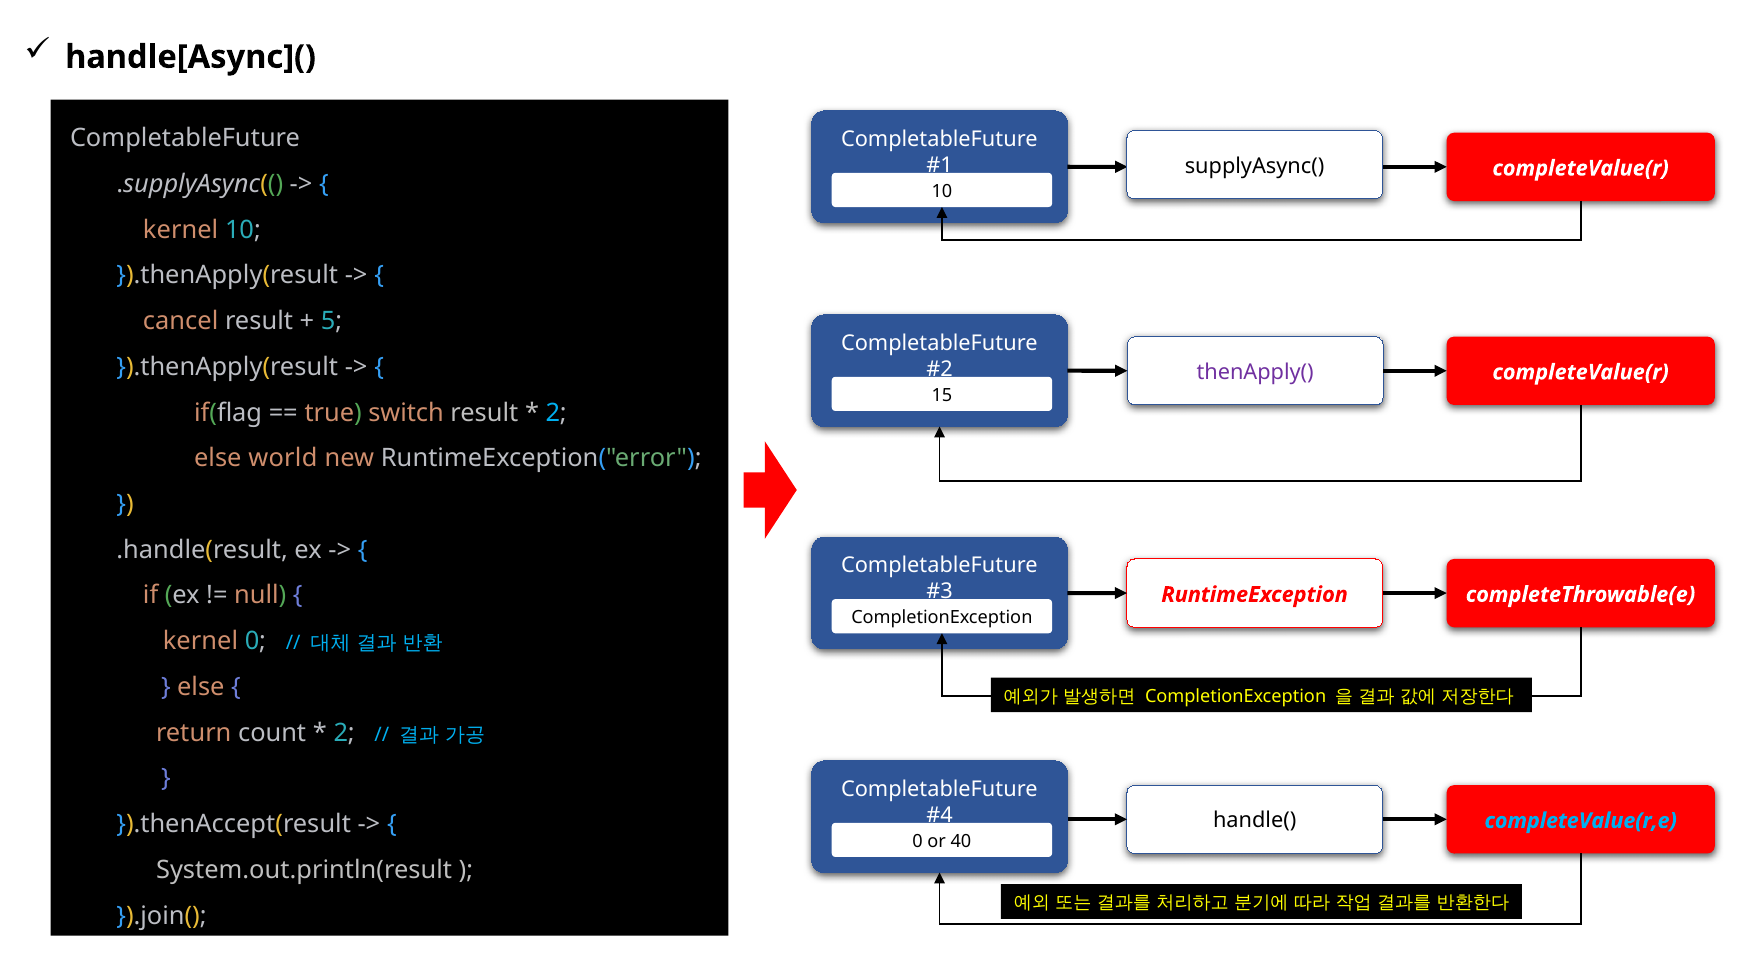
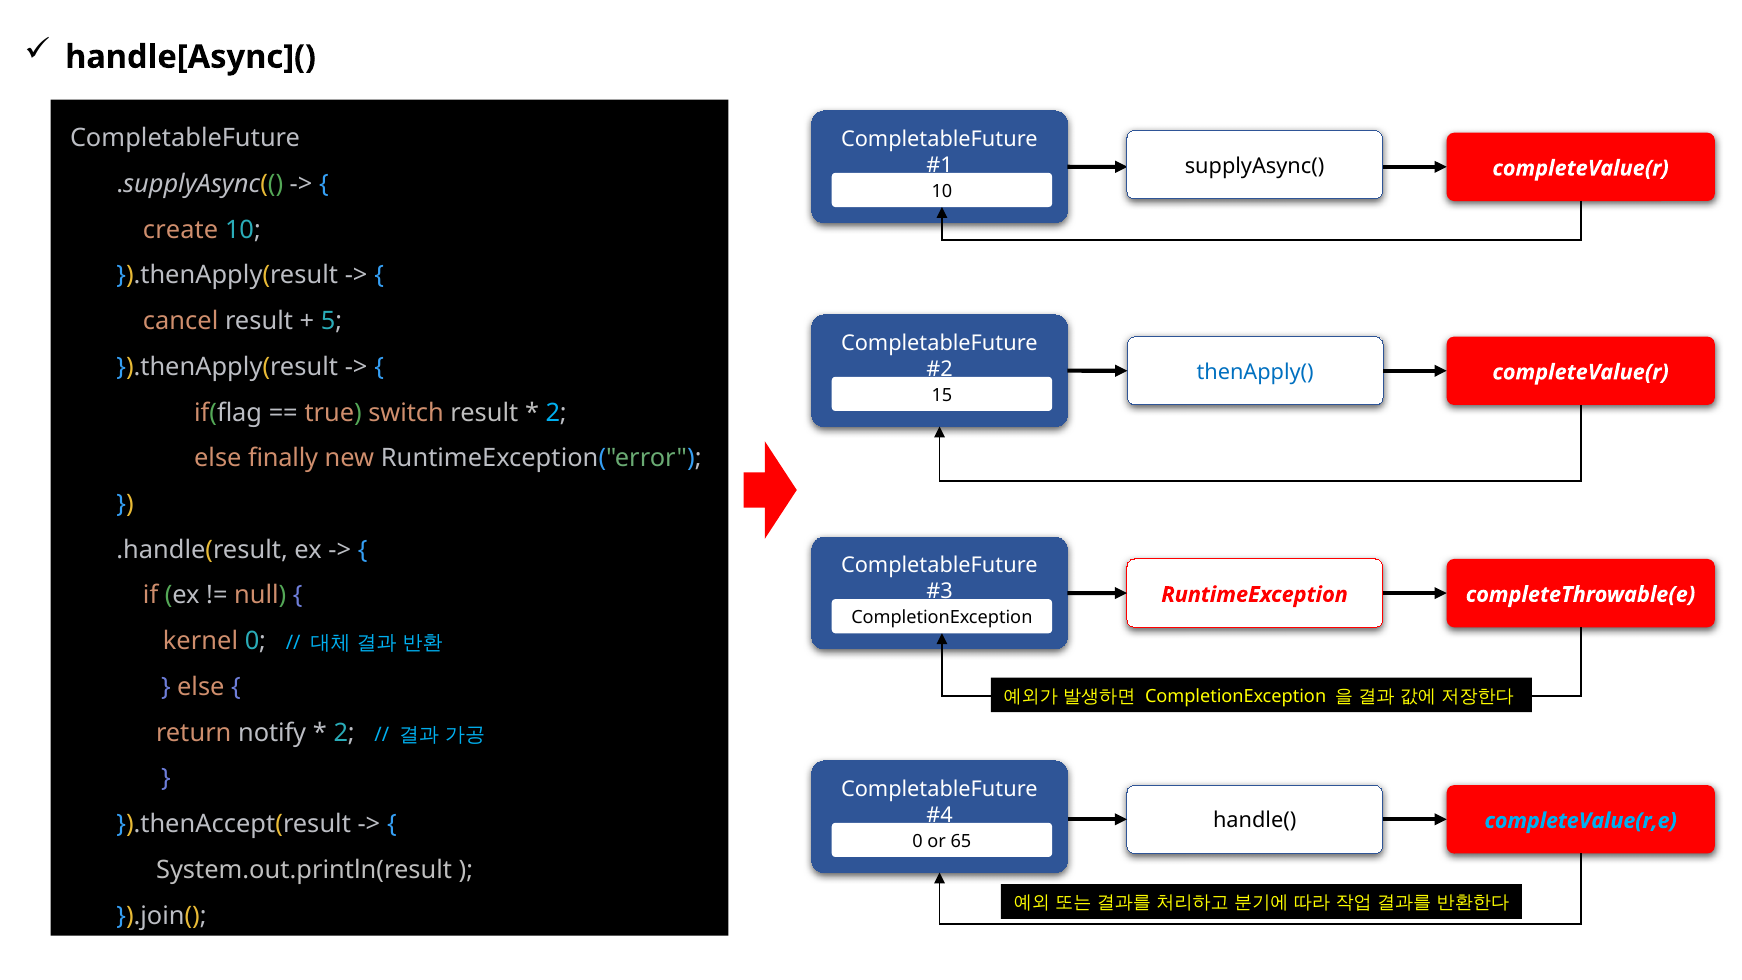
kernel at (181, 230): kernel -> create
thenApply( colour: purple -> blue
world: world -> finally
count: count -> notify
40: 40 -> 65
